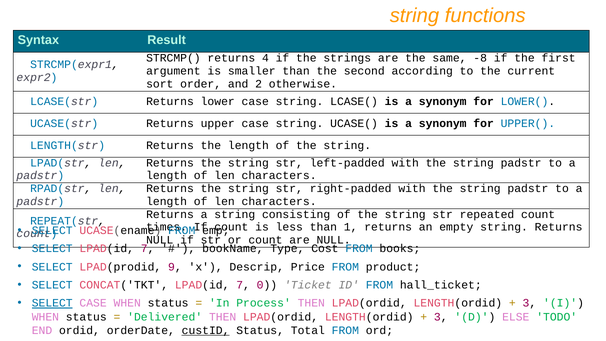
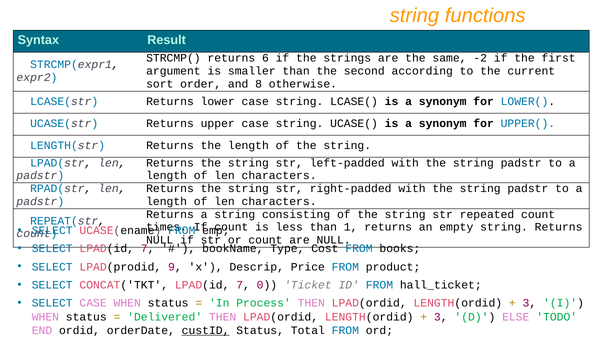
4: 4 -> 6
-8: -8 -> -2
2: 2 -> 8
SELECT at (52, 303) underline: present -> none
